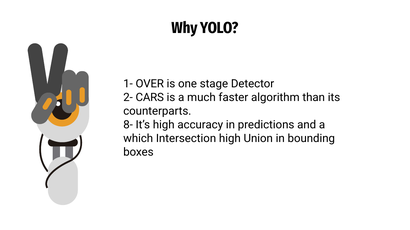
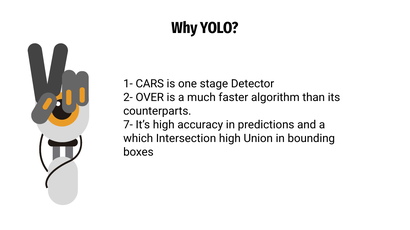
OVER: OVER -> CARS
CARS: CARS -> OVER
8-: 8- -> 7-
